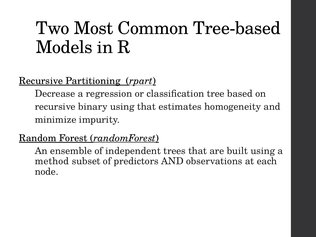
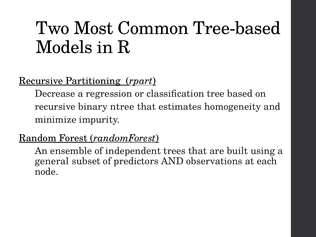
binary using: using -> ntree
method: method -> general
